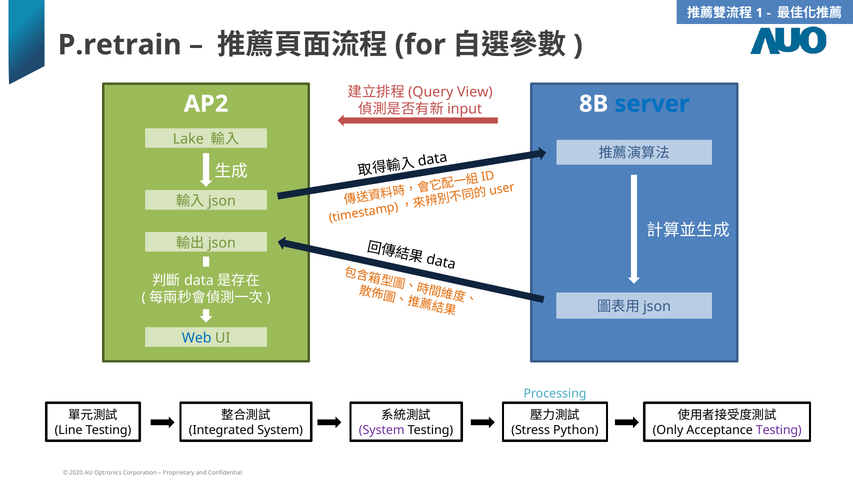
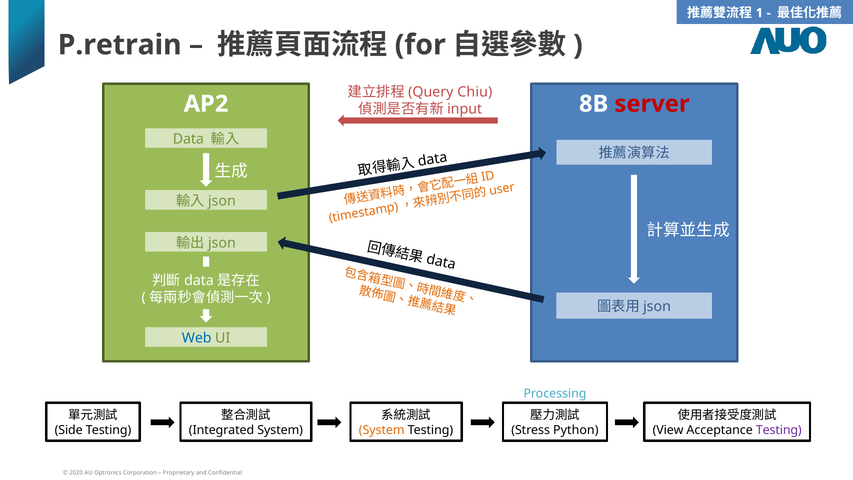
View: View -> Chiu
server colour: blue -> red
Lake at (188, 139): Lake -> Data
Line: Line -> Side
System at (382, 430) colour: purple -> orange
Only: Only -> View
